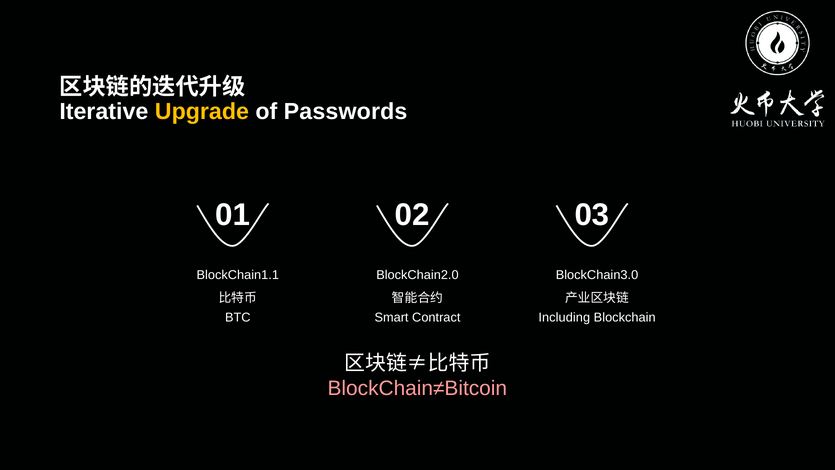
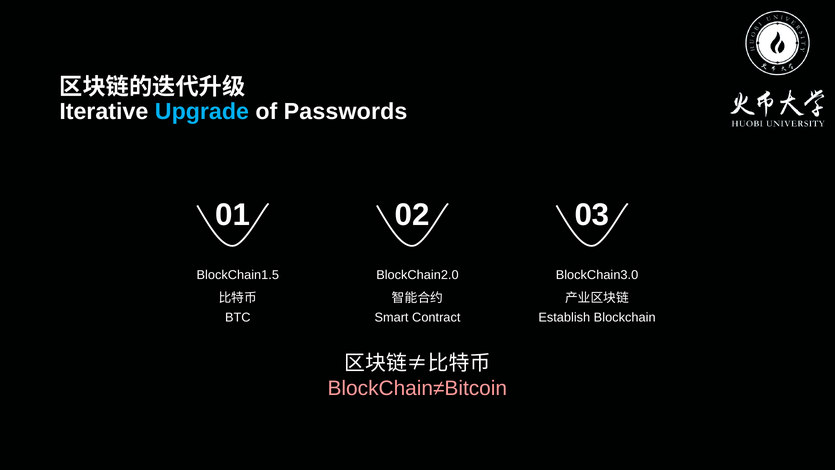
Upgrade colour: yellow -> light blue
BlockChain1.1: BlockChain1.1 -> BlockChain1.5
Including: Including -> Establish
